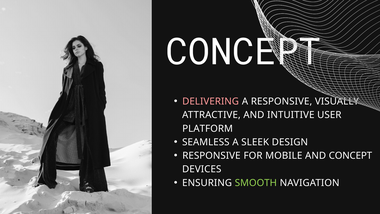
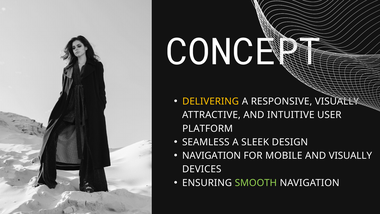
DELIVERING colour: pink -> yellow
RESPONSIVE at (211, 156): RESPONSIVE -> NAVIGATION
AND CONCEPT: CONCEPT -> VISUALLY
